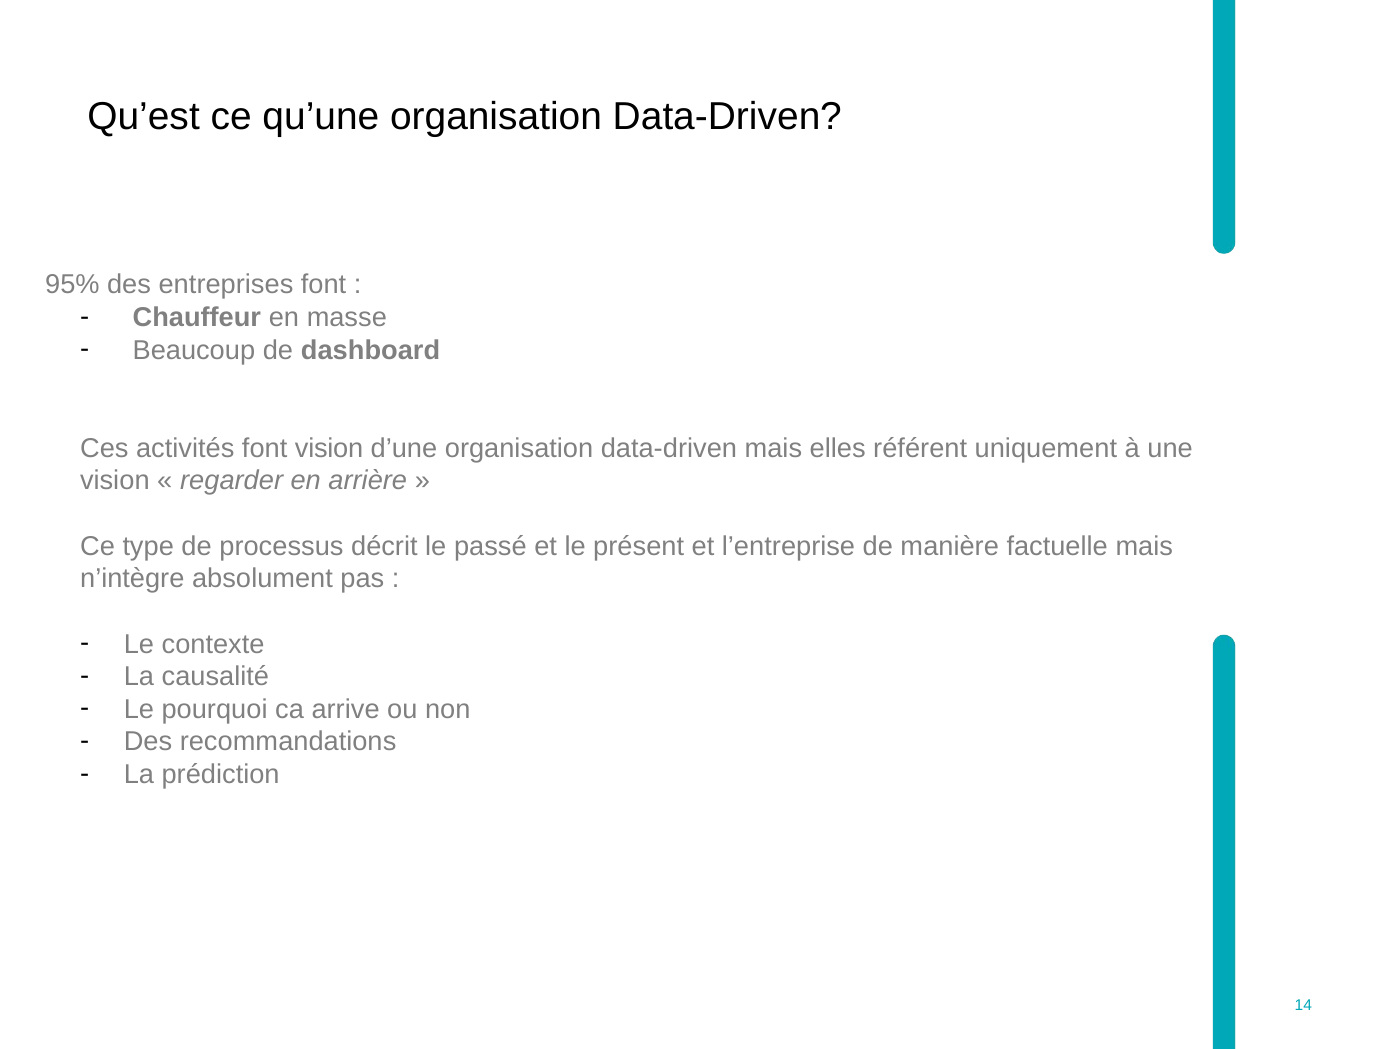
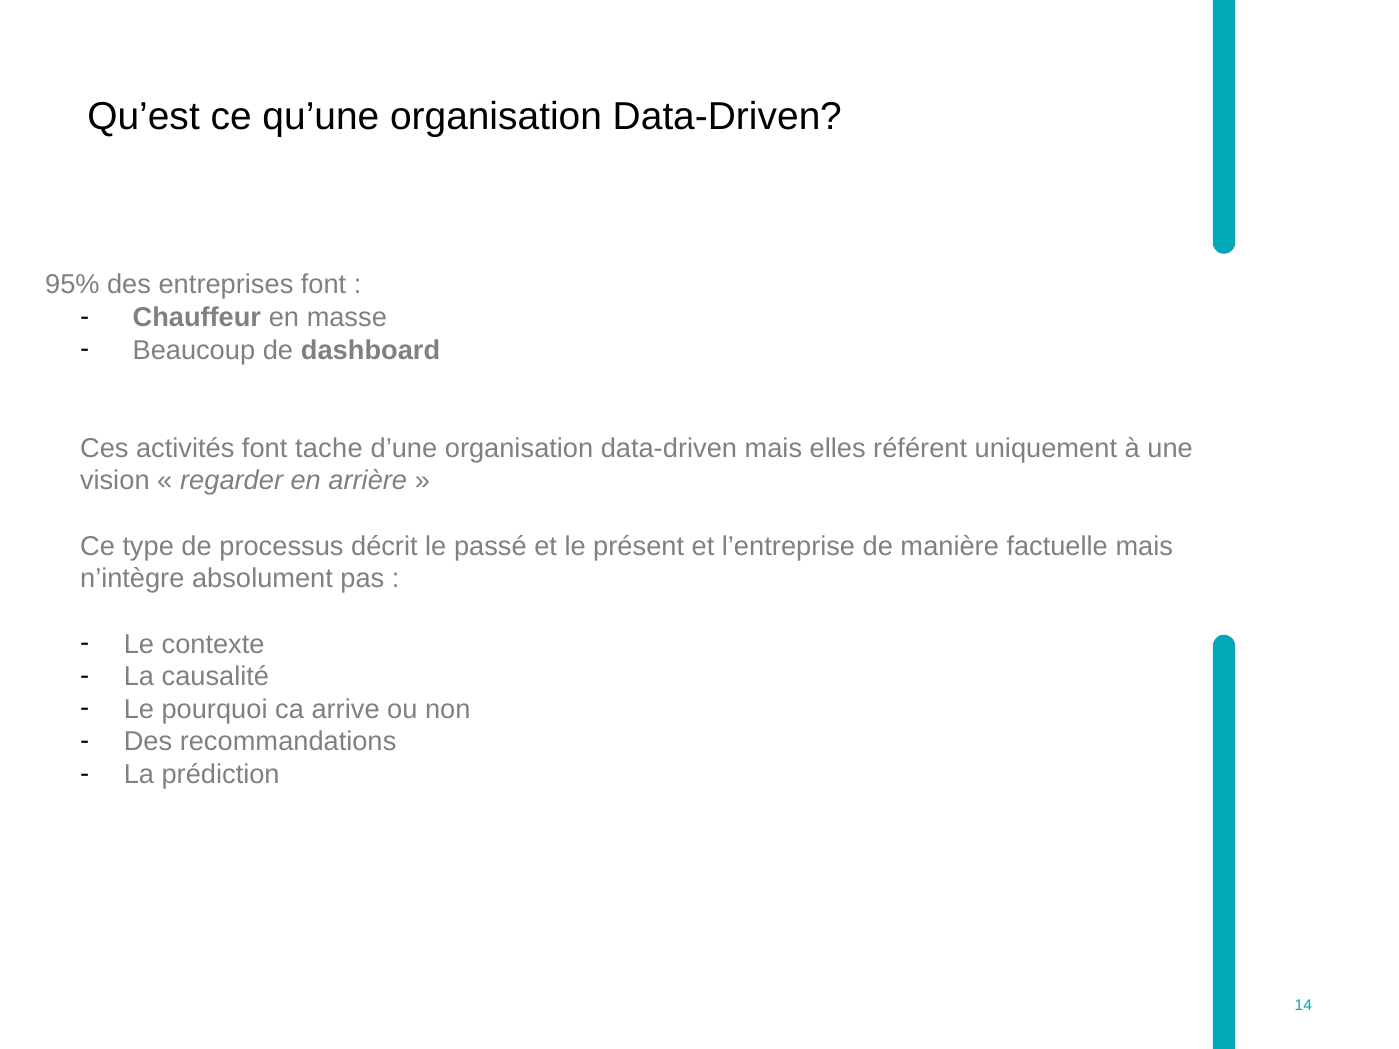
font vision: vision -> tache
